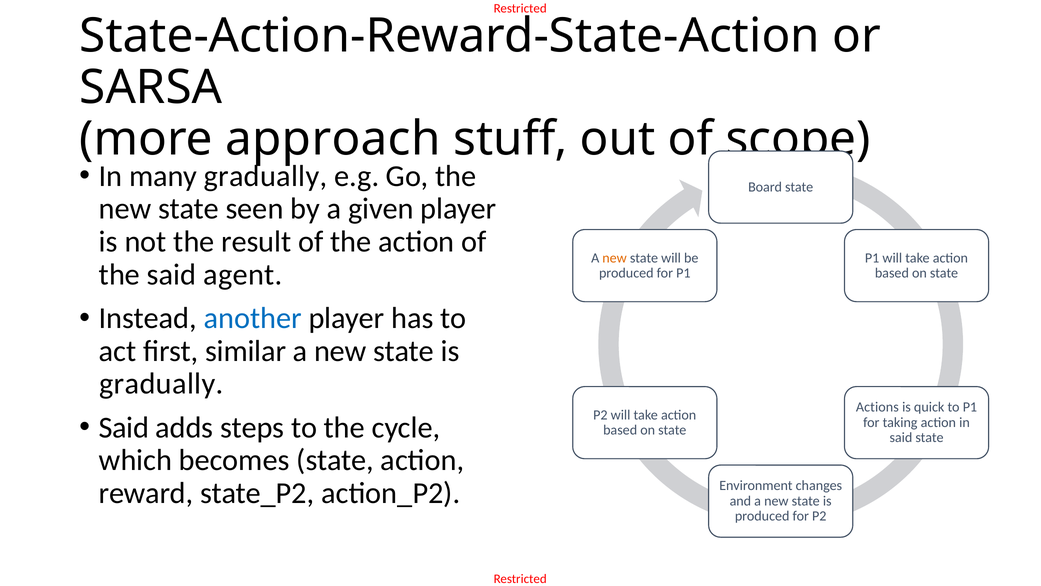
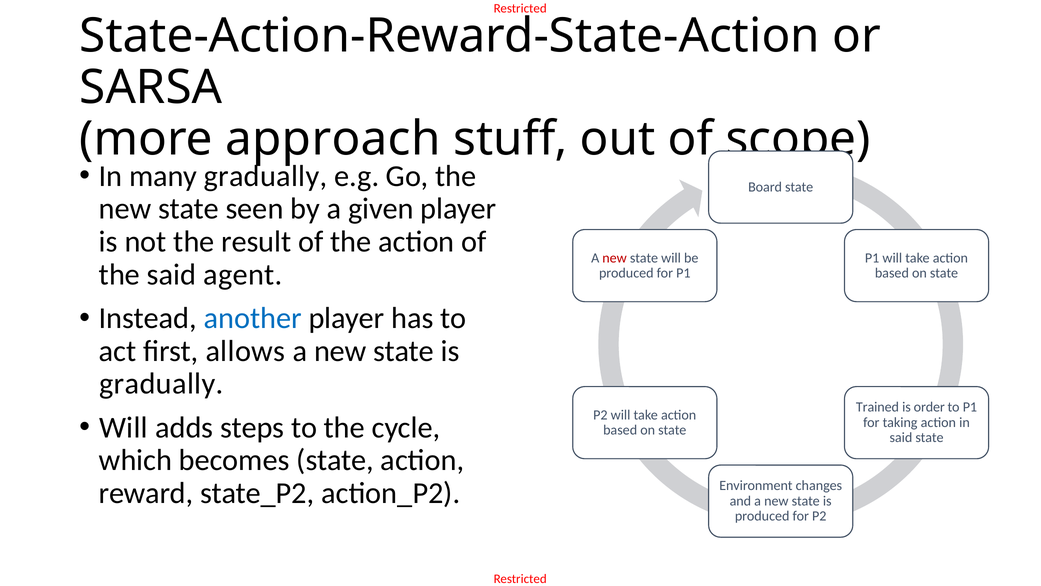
new at (615, 258) colour: orange -> red
similar: similar -> allows
Actions: Actions -> Trained
quick: quick -> order
Said at (124, 427): Said -> Will
